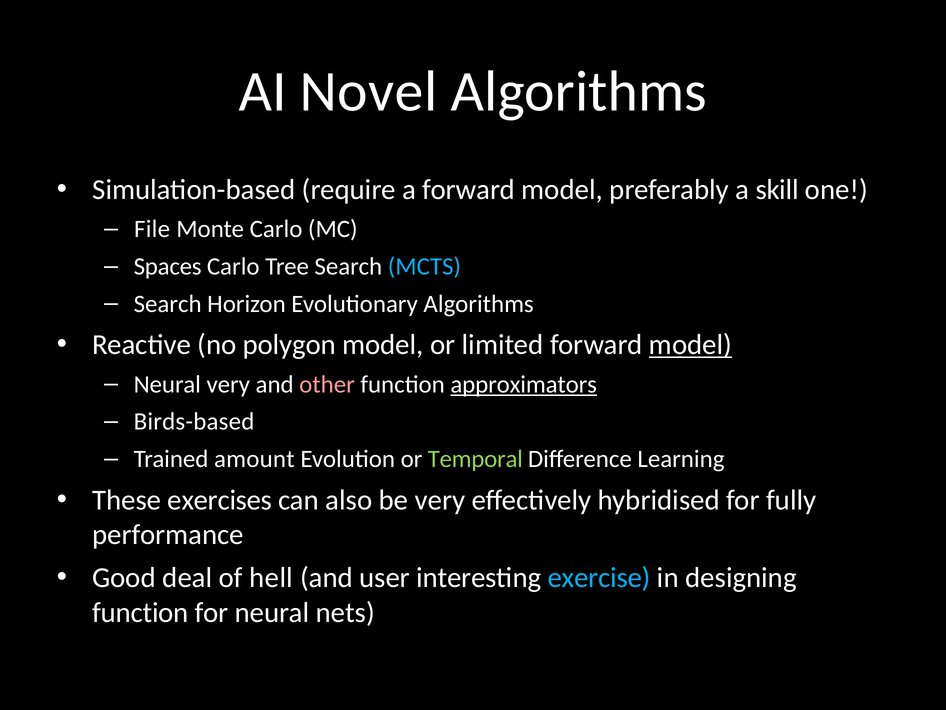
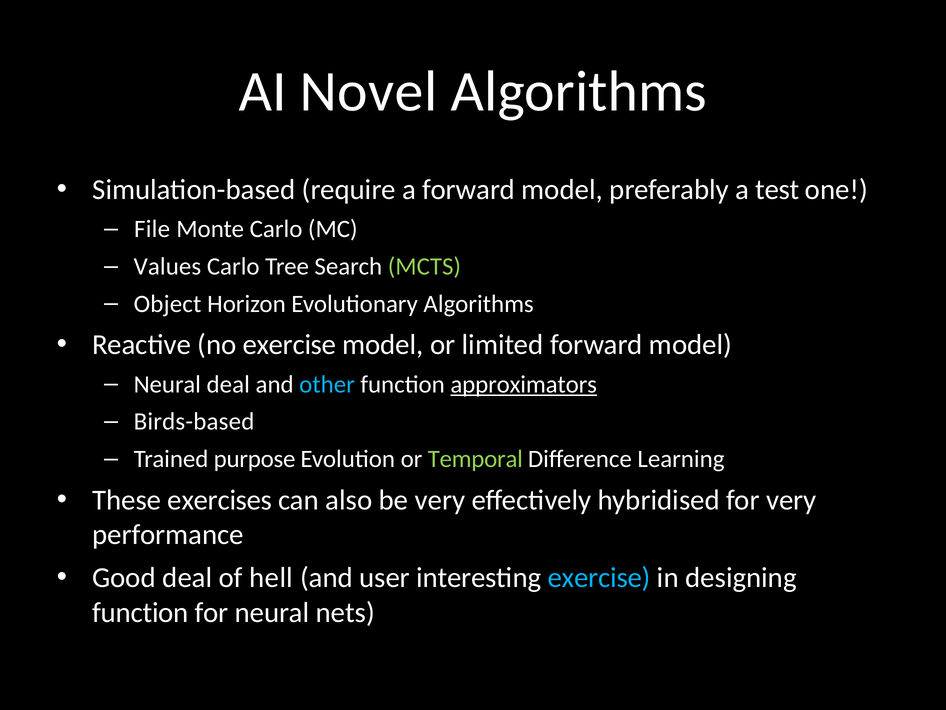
skill: skill -> test
Spaces: Spaces -> Values
MCTS colour: light blue -> light green
Search at (168, 304): Search -> Object
no polygon: polygon -> exercise
model at (691, 345) underline: present -> none
Neural very: very -> deal
other colour: pink -> light blue
amount: amount -> purpose
for fully: fully -> very
